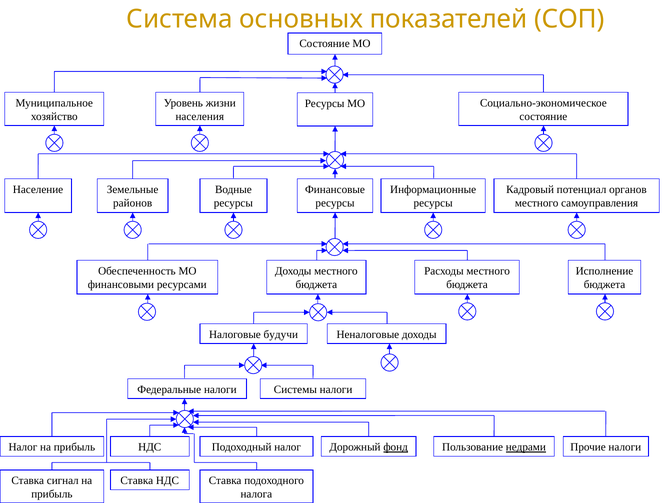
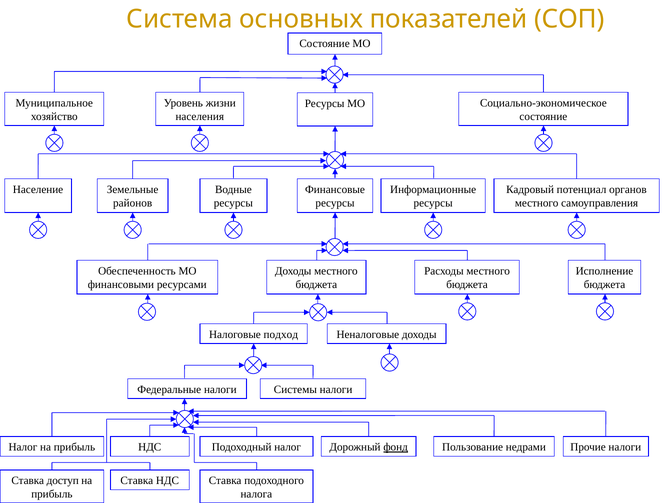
будучи: будучи -> подход
недрами underline: present -> none
сигнал: сигнал -> доступ
